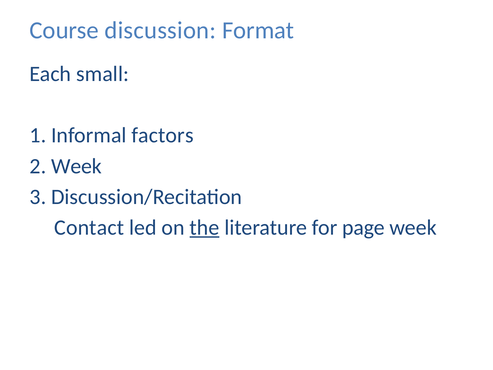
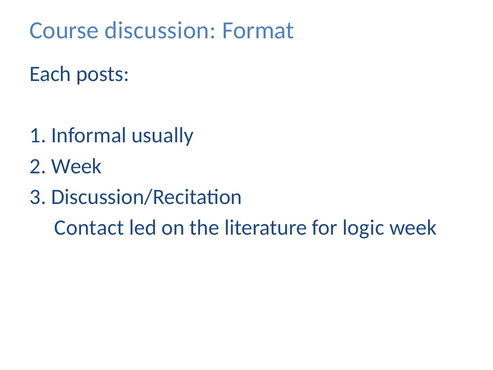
small: small -> posts
factors: factors -> usually
the underline: present -> none
page: page -> logic
